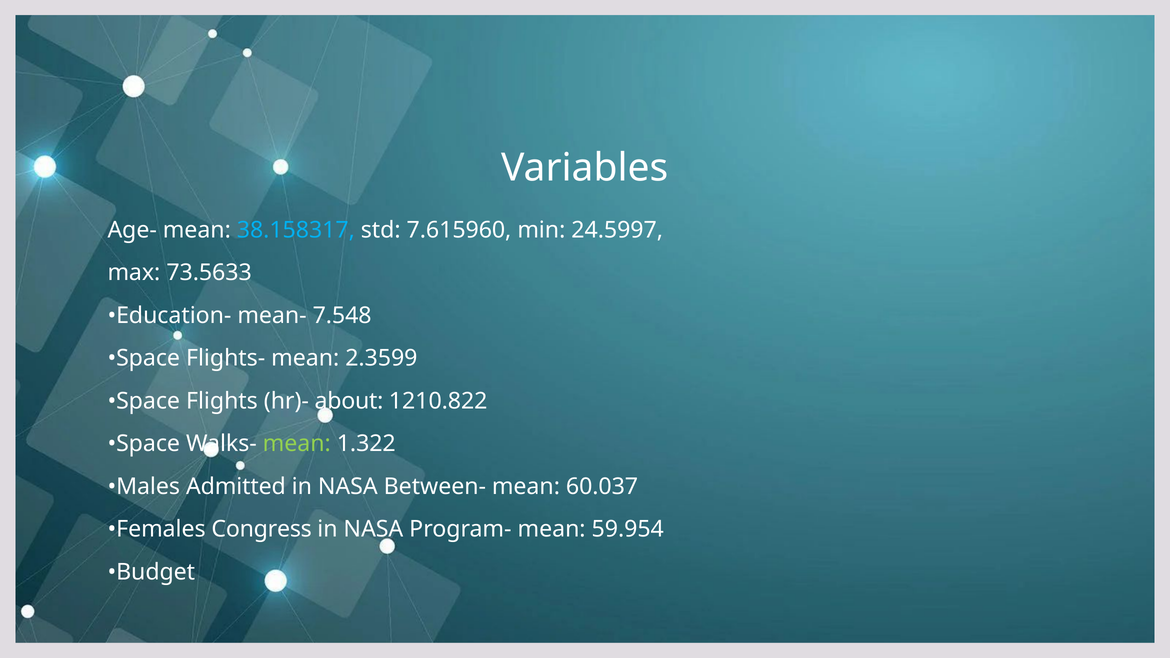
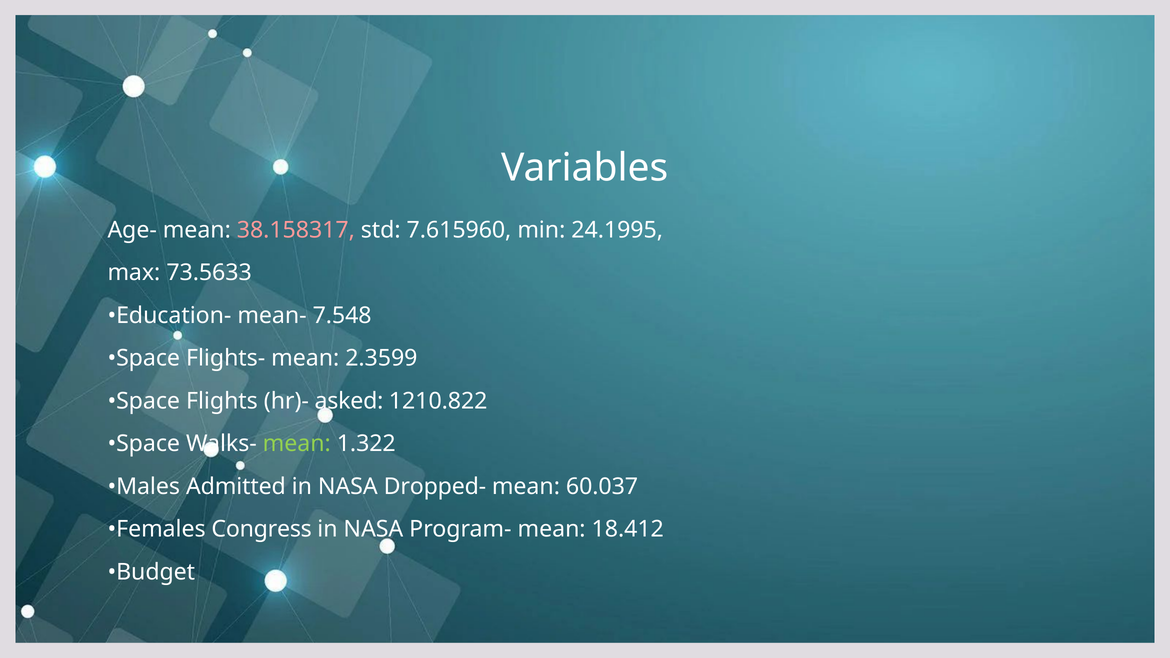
38.158317 colour: light blue -> pink
24.5997: 24.5997 -> 24.1995
about: about -> asked
Between-: Between- -> Dropped-
59.954: 59.954 -> 18.412
